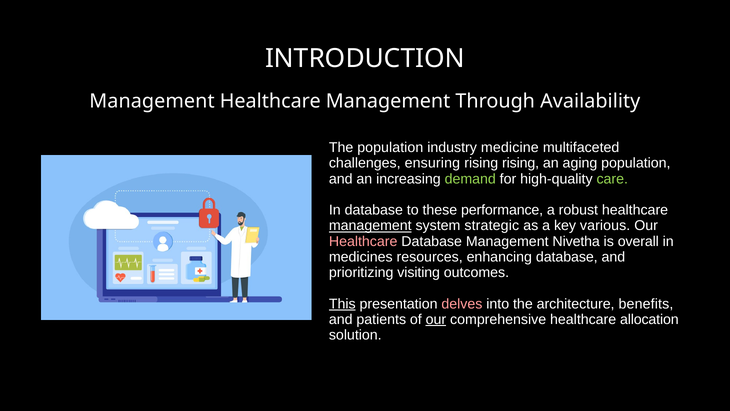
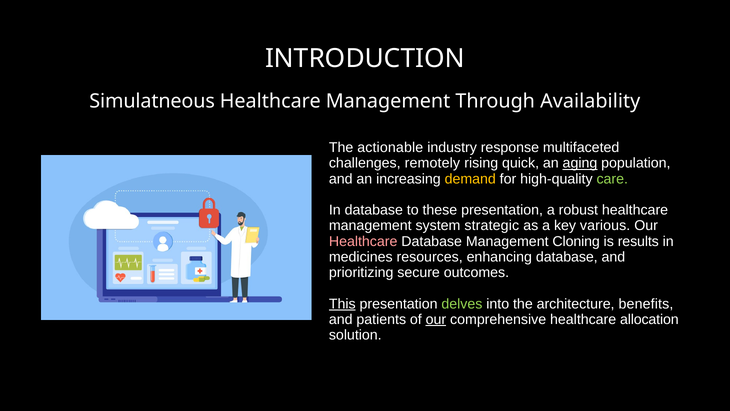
Management at (152, 101): Management -> Simulatneous
The population: population -> actionable
medicine: medicine -> response
ensuring: ensuring -> remotely
rising rising: rising -> quick
aging underline: none -> present
demand colour: light green -> yellow
these performance: performance -> presentation
management at (370, 226) underline: present -> none
Nivetha: Nivetha -> Cloning
overall: overall -> results
visiting: visiting -> secure
delves colour: pink -> light green
